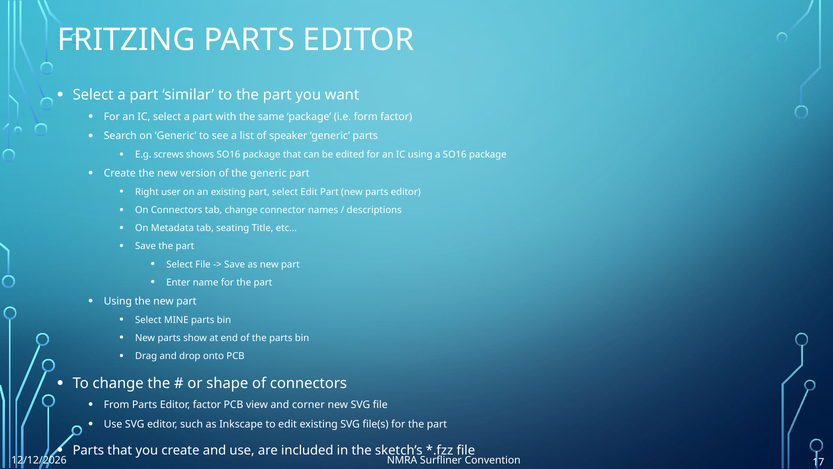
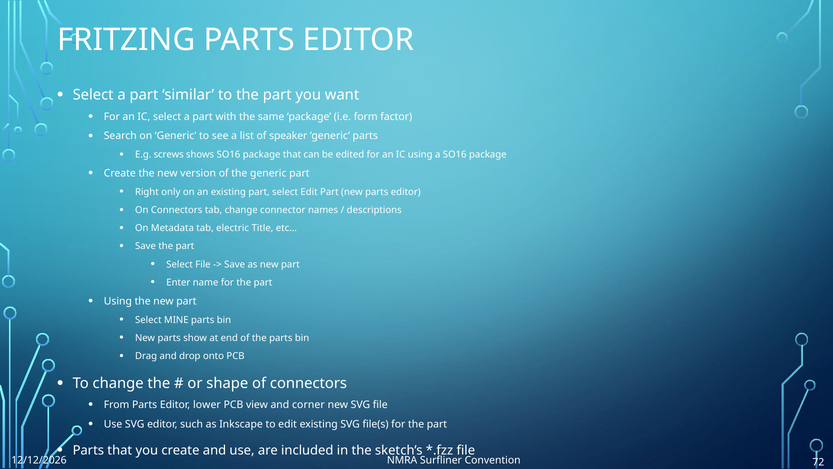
user: user -> only
seating: seating -> electric
Editor factor: factor -> lower
17: 17 -> 72
